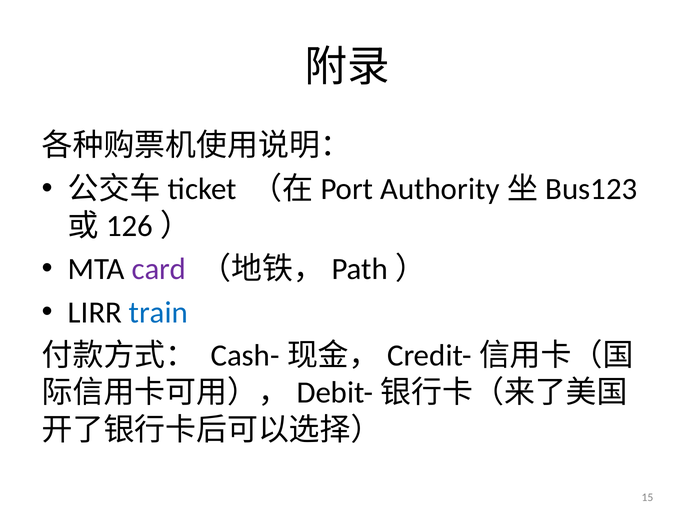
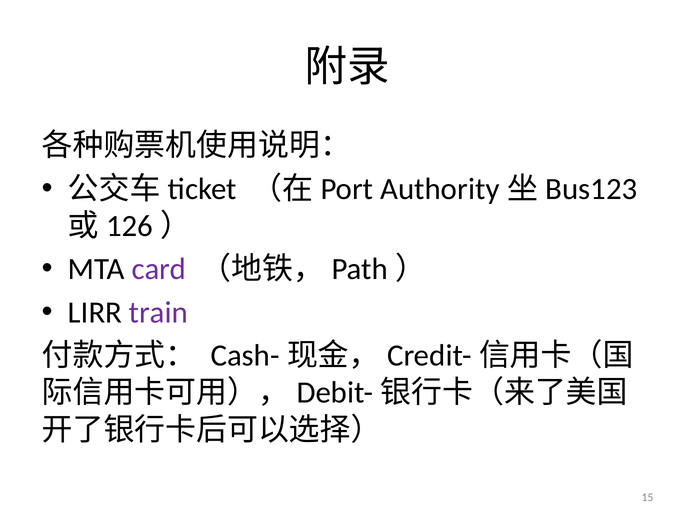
train colour: blue -> purple
